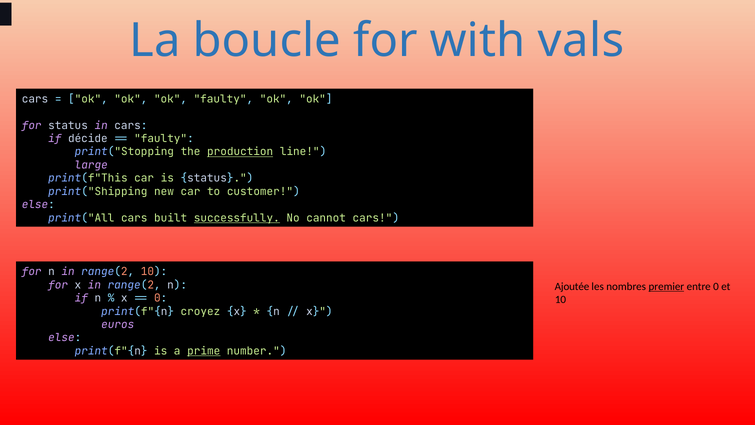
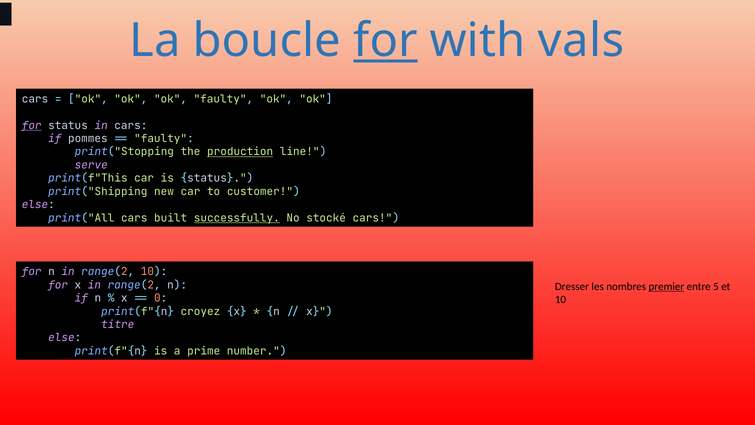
for at (385, 41) underline: none -> present
for at (32, 125) underline: none -> present
décide: décide -> pommes
large: large -> serve
cannot: cannot -> stocké
Ajoutée: Ajoutée -> Dresser
entre 0: 0 -> 5
euros: euros -> titre
prime underline: present -> none
